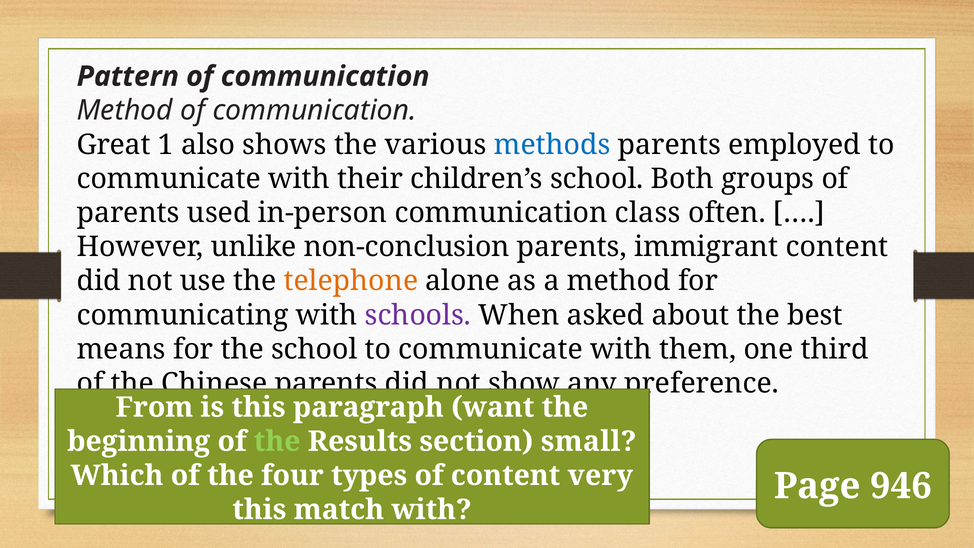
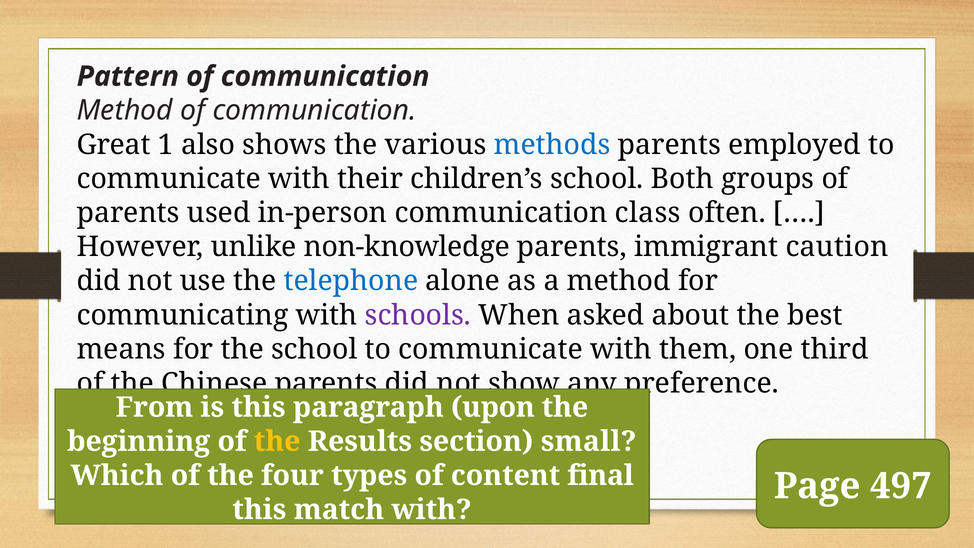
non-conclusion: non-conclusion -> non-knowledge
immigrant content: content -> caution
telephone colour: orange -> blue
want: want -> upon
the at (277, 441) colour: light green -> yellow
very: very -> final
946: 946 -> 497
